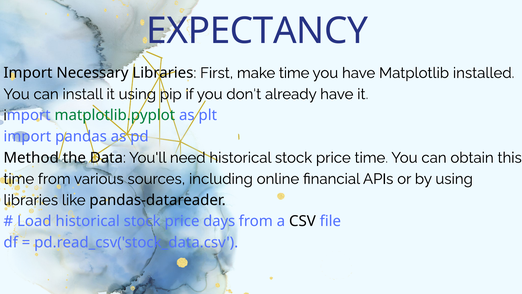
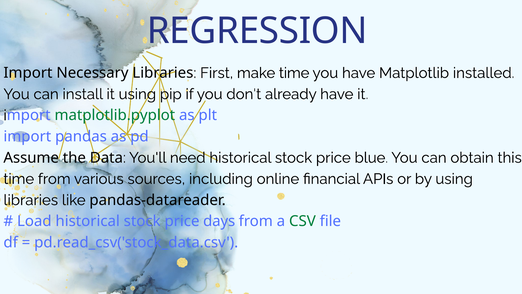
EXPECTANCY: EXPECTANCY -> REGRESSION
Method: Method -> Assume
price time: time -> blue
CSV colour: black -> green
